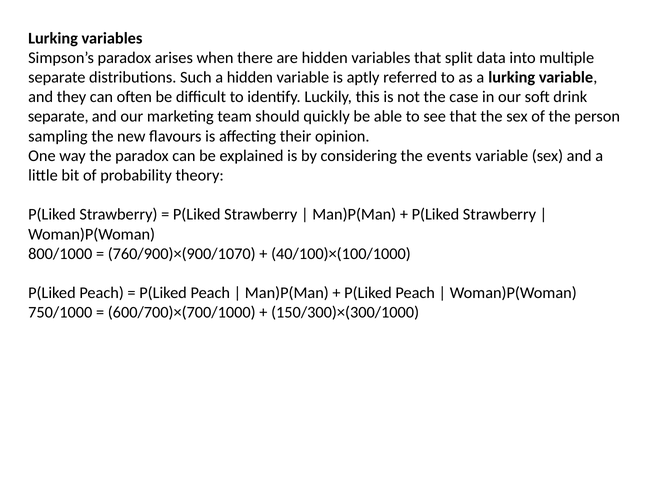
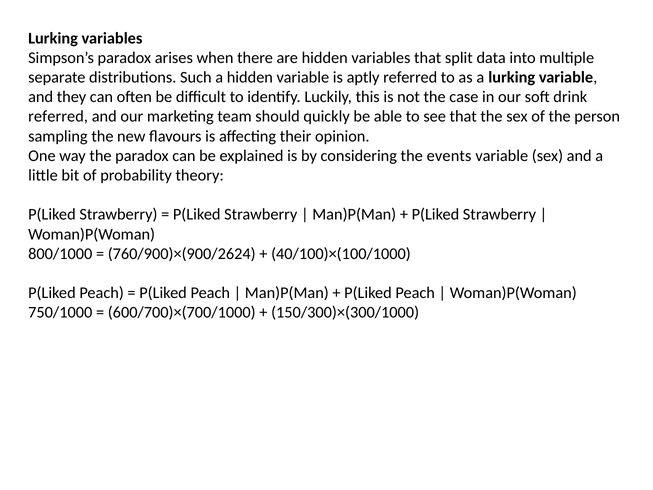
separate at (58, 116): separate -> referred
760/900)×(900/1070: 760/900)×(900/1070 -> 760/900)×(900/2624
